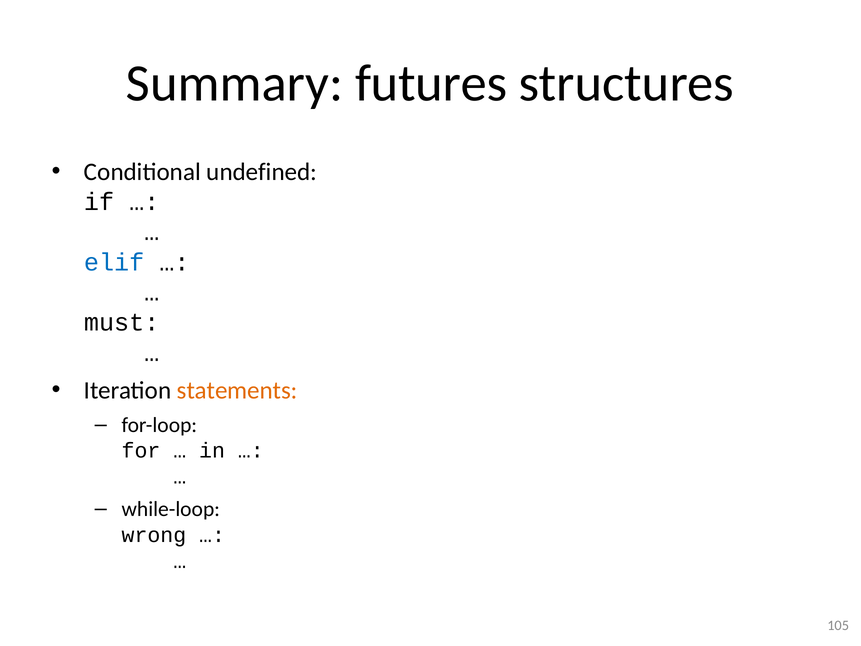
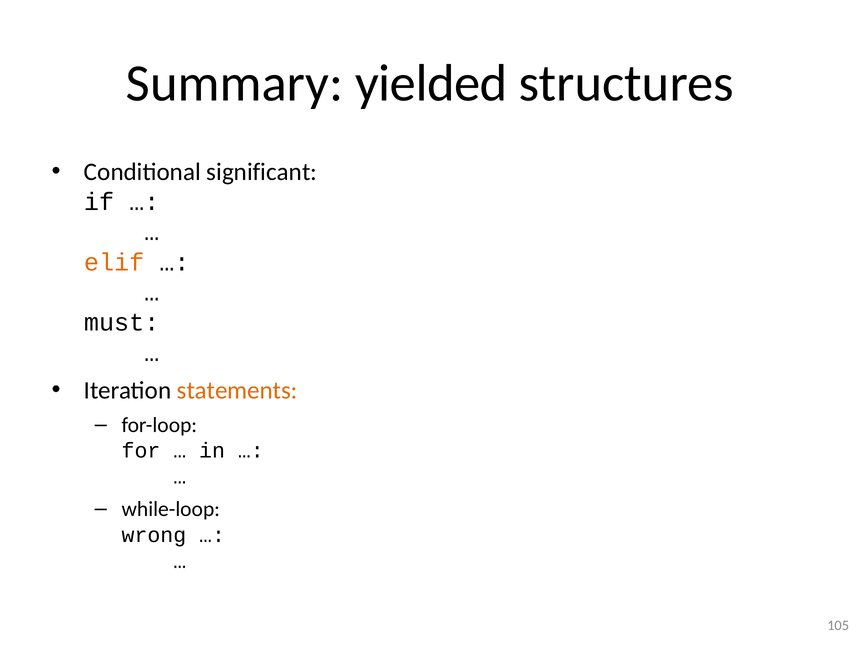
futures: futures -> yielded
undefined: undefined -> significant
elif colour: blue -> orange
